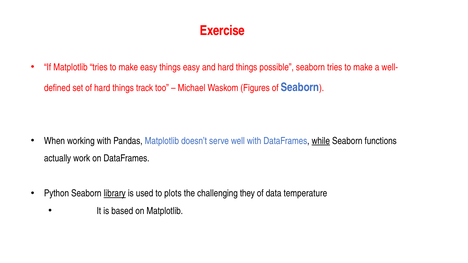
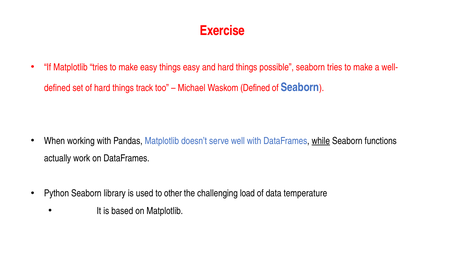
Waskom Figures: Figures -> Defined
library underline: present -> none
plots: plots -> other
they: they -> load
